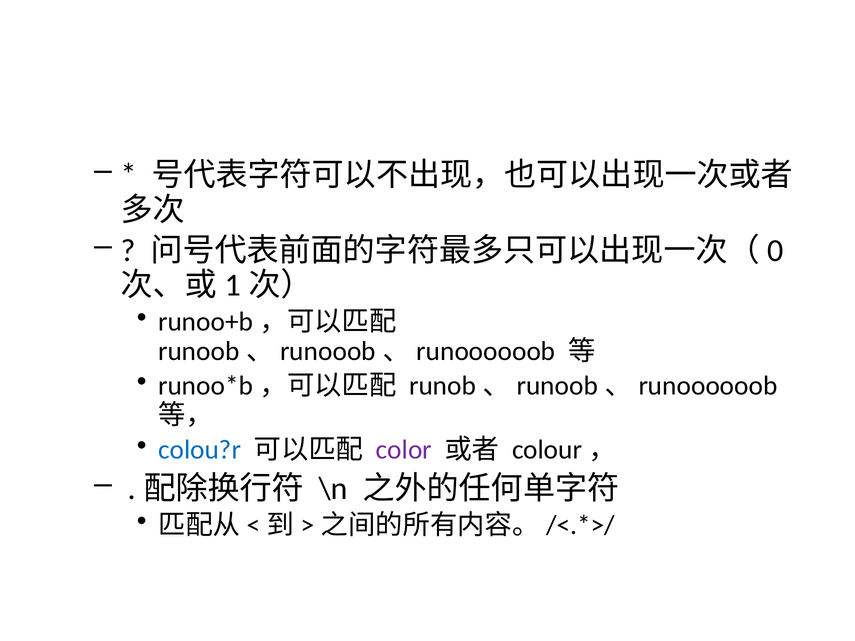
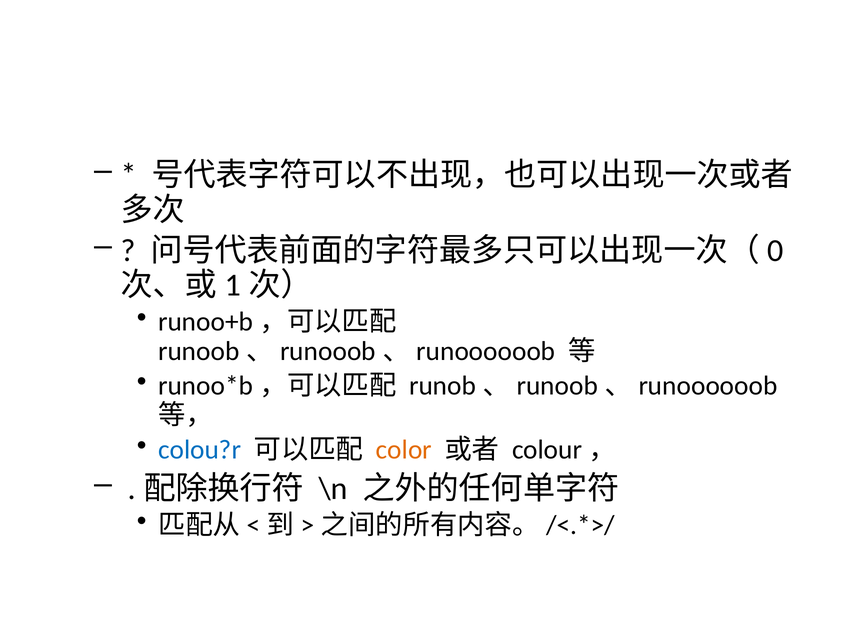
color colour: purple -> orange
